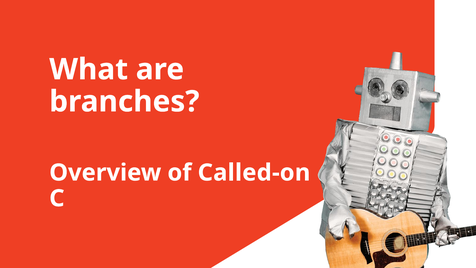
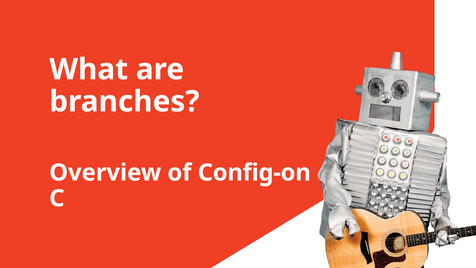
Called-on: Called-on -> Config-on
